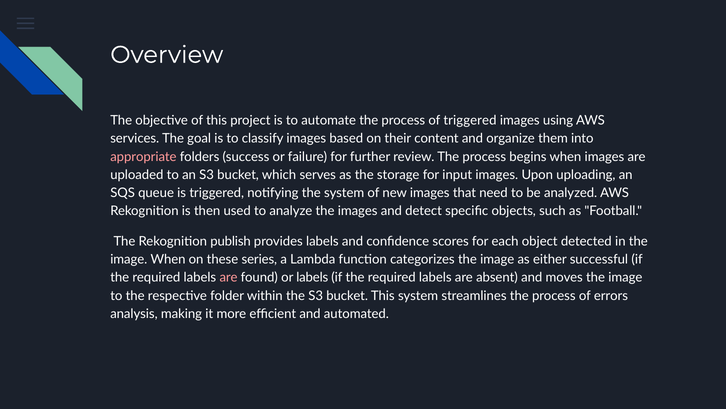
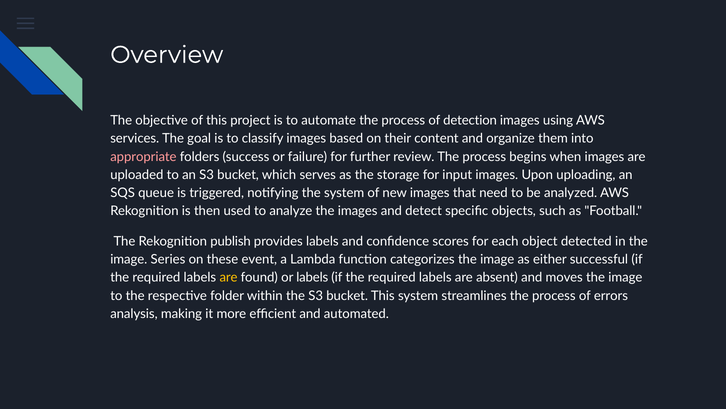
of triggered: triggered -> detection
image When: When -> Series
series: series -> event
are at (229, 277) colour: pink -> yellow
